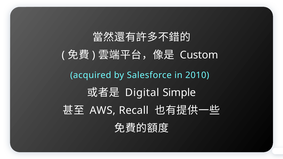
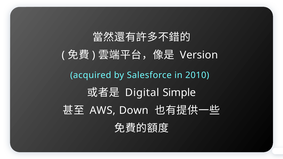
Custom: Custom -> Version
Recall: Recall -> Down
